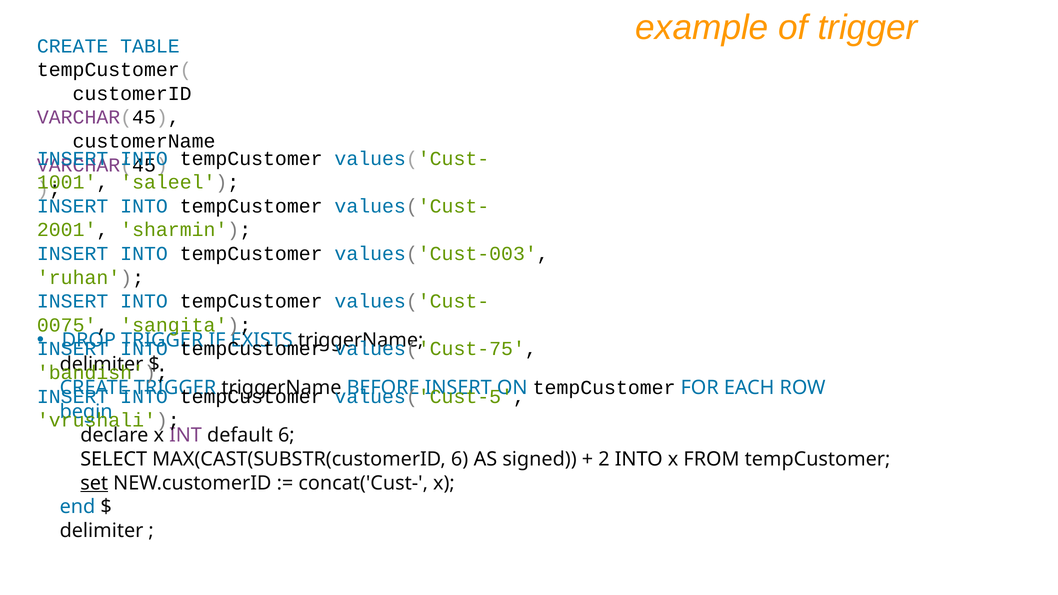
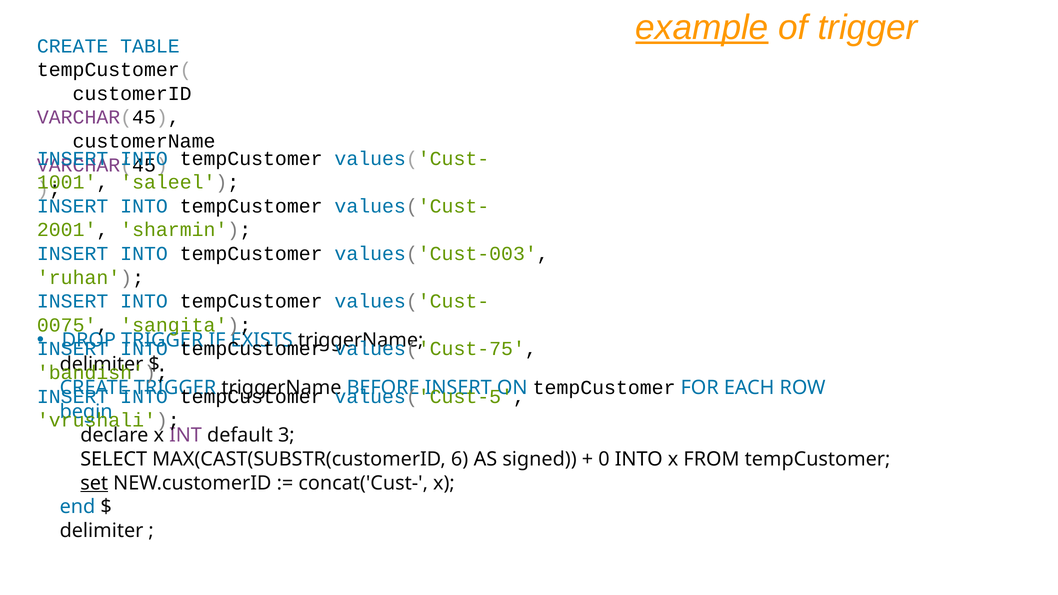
example underline: none -> present
default 6: 6 -> 3
2: 2 -> 0
